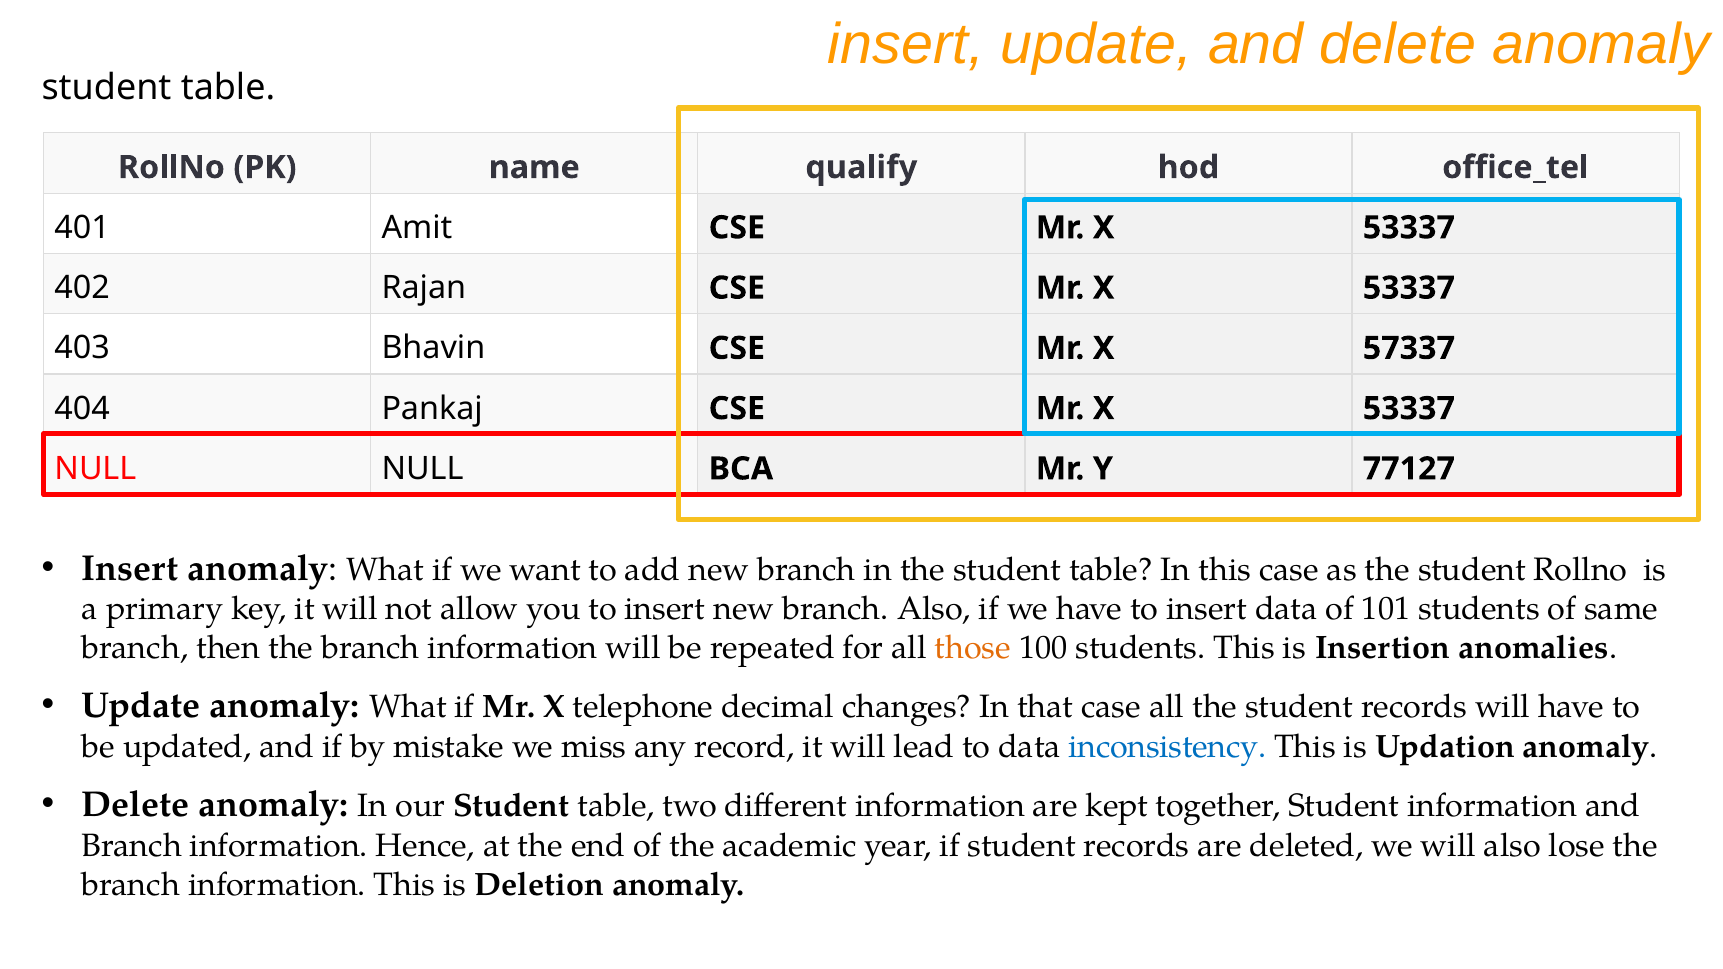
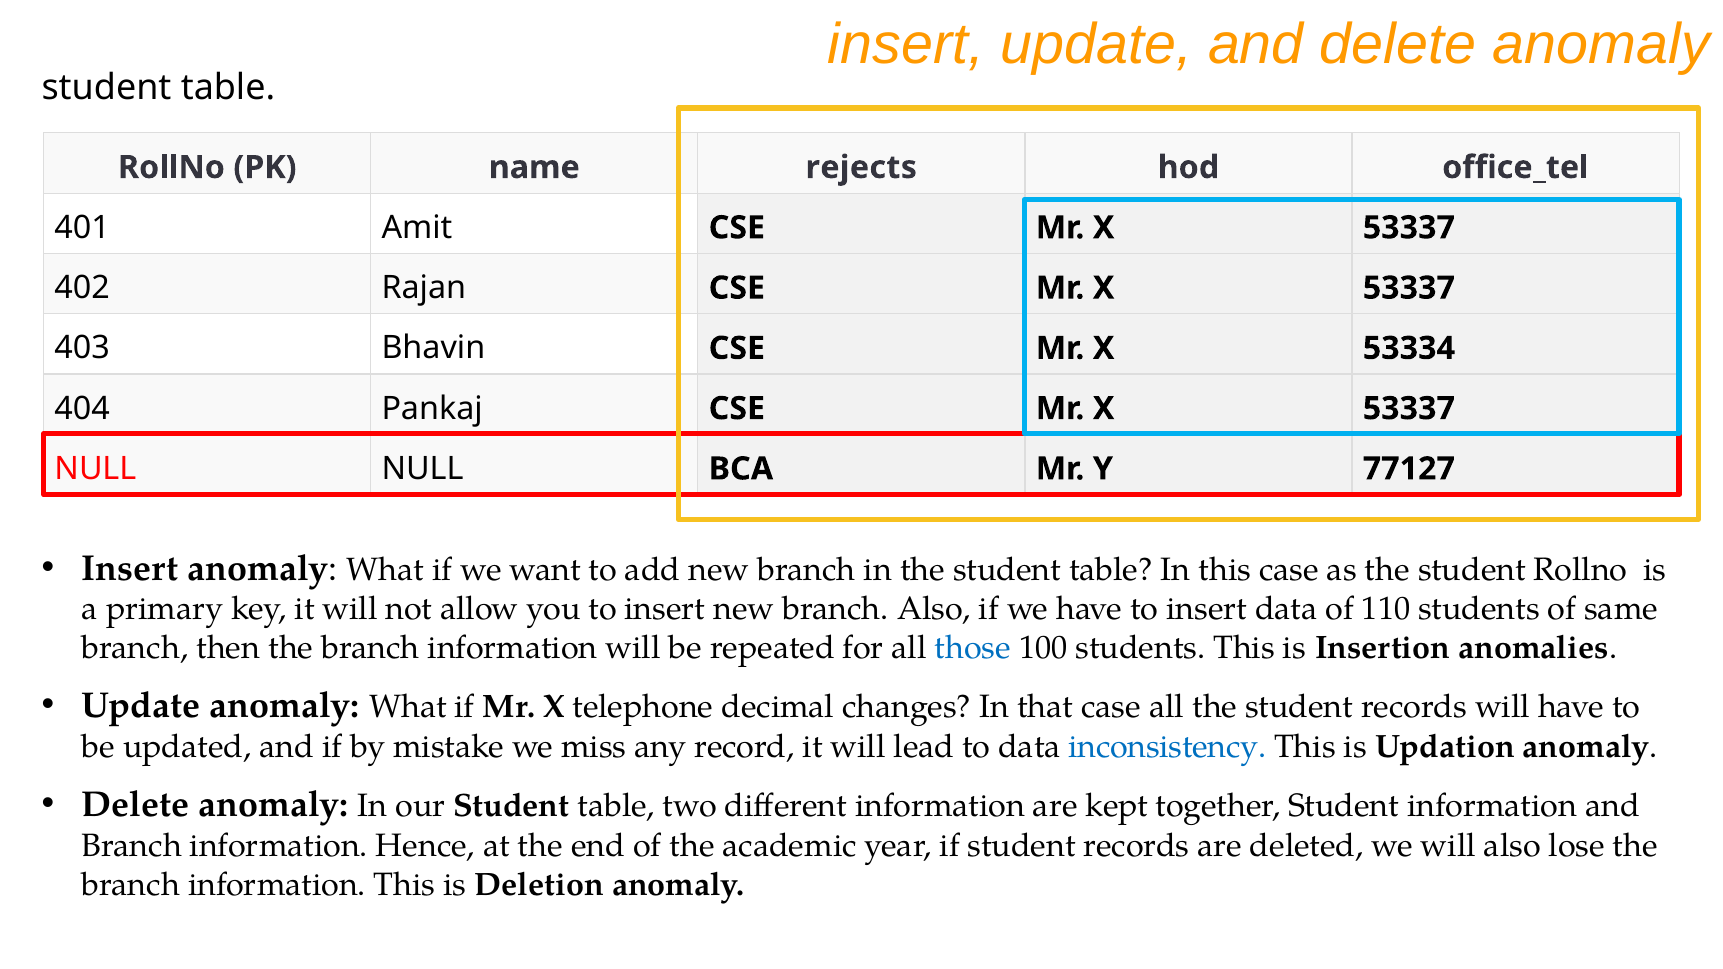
qualify: qualify -> rejects
57337: 57337 -> 53334
101: 101 -> 110
those colour: orange -> blue
